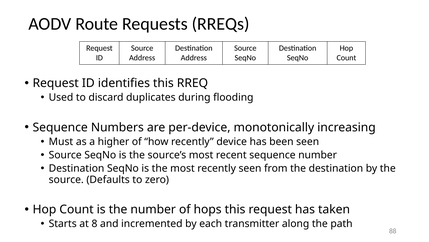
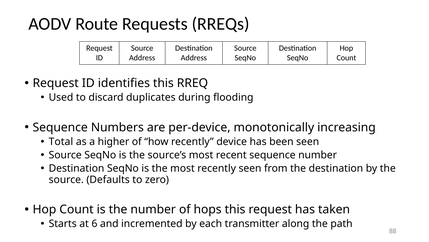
Must: Must -> Total
8: 8 -> 6
